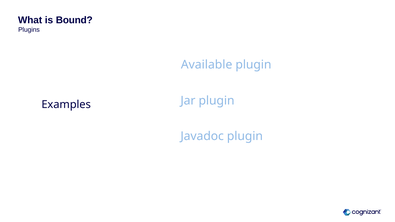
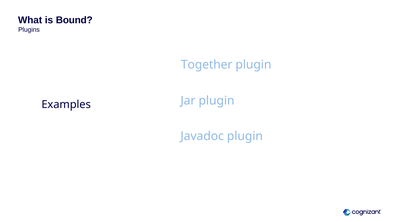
Available: Available -> Together
